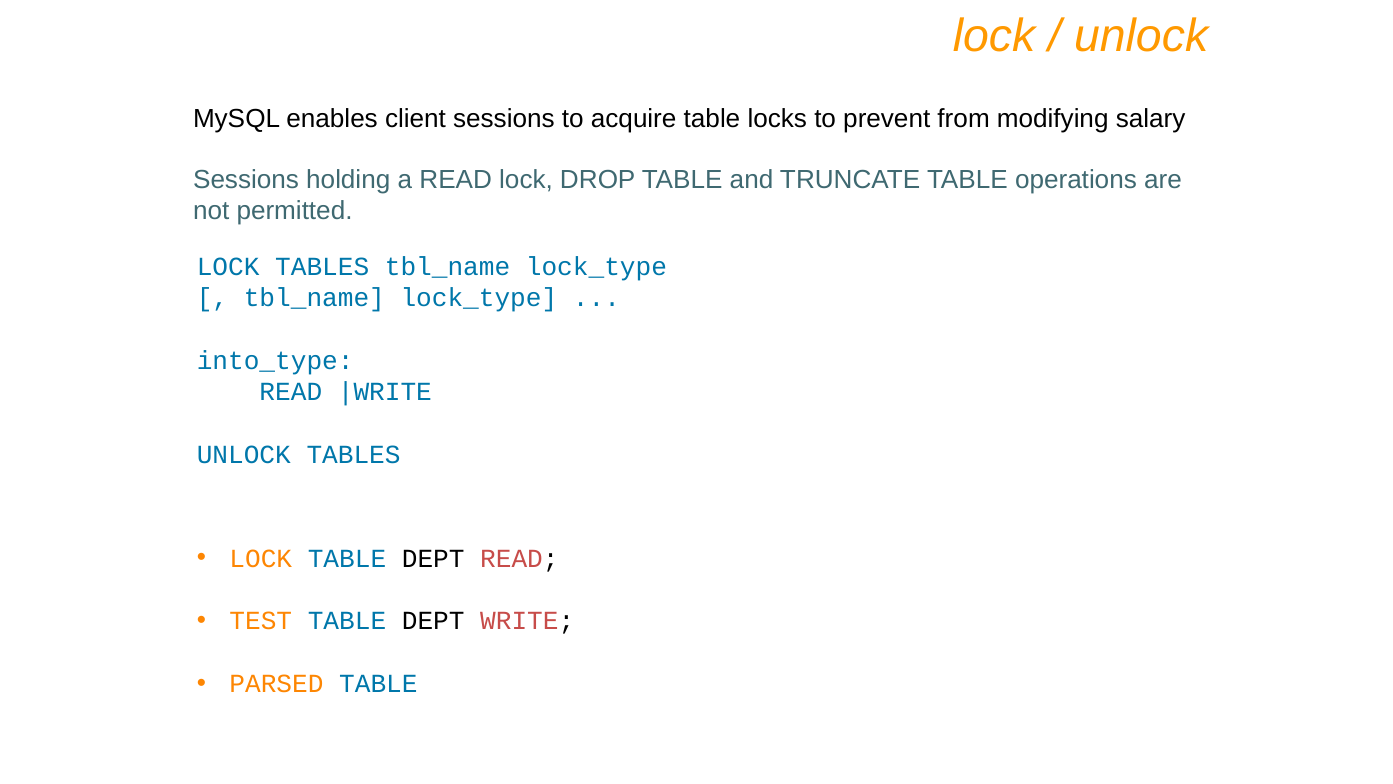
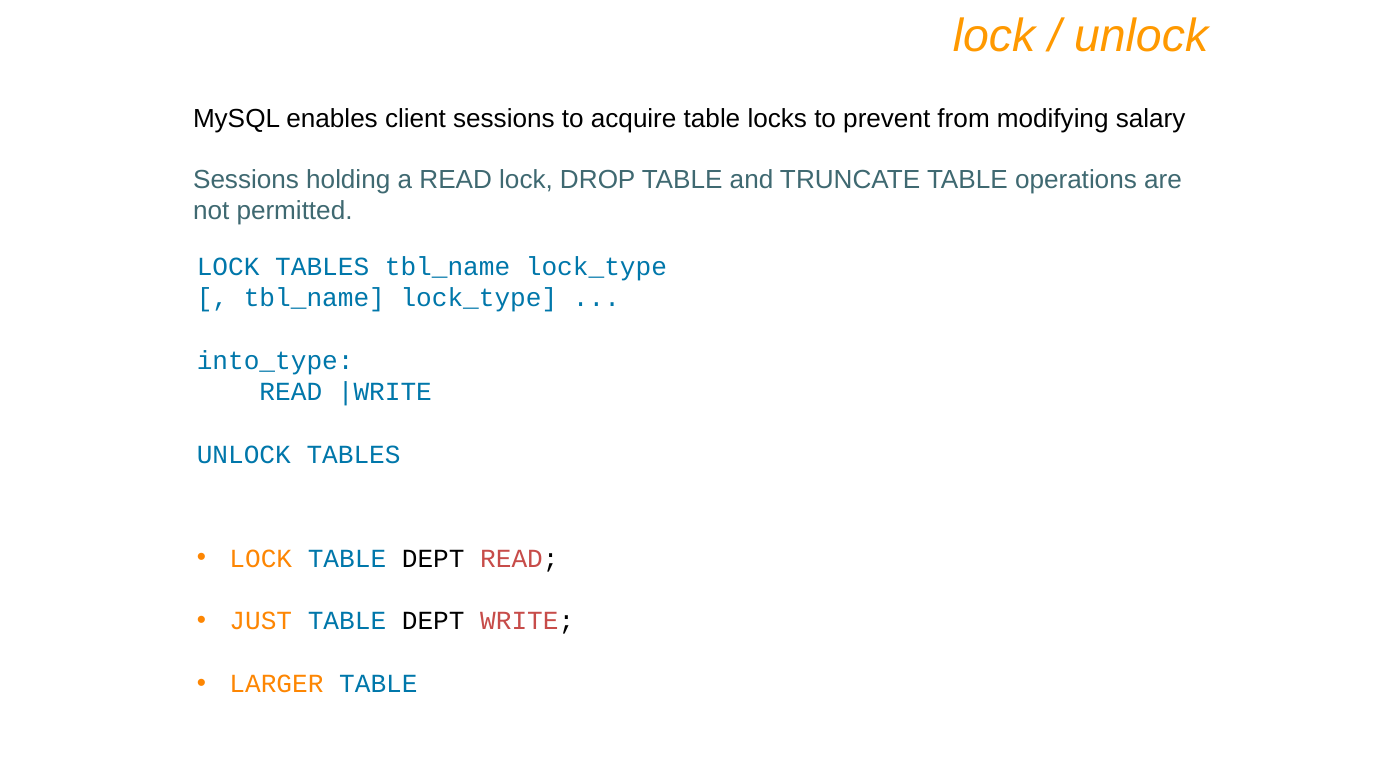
TEST: TEST -> JUST
PARSED: PARSED -> LARGER
